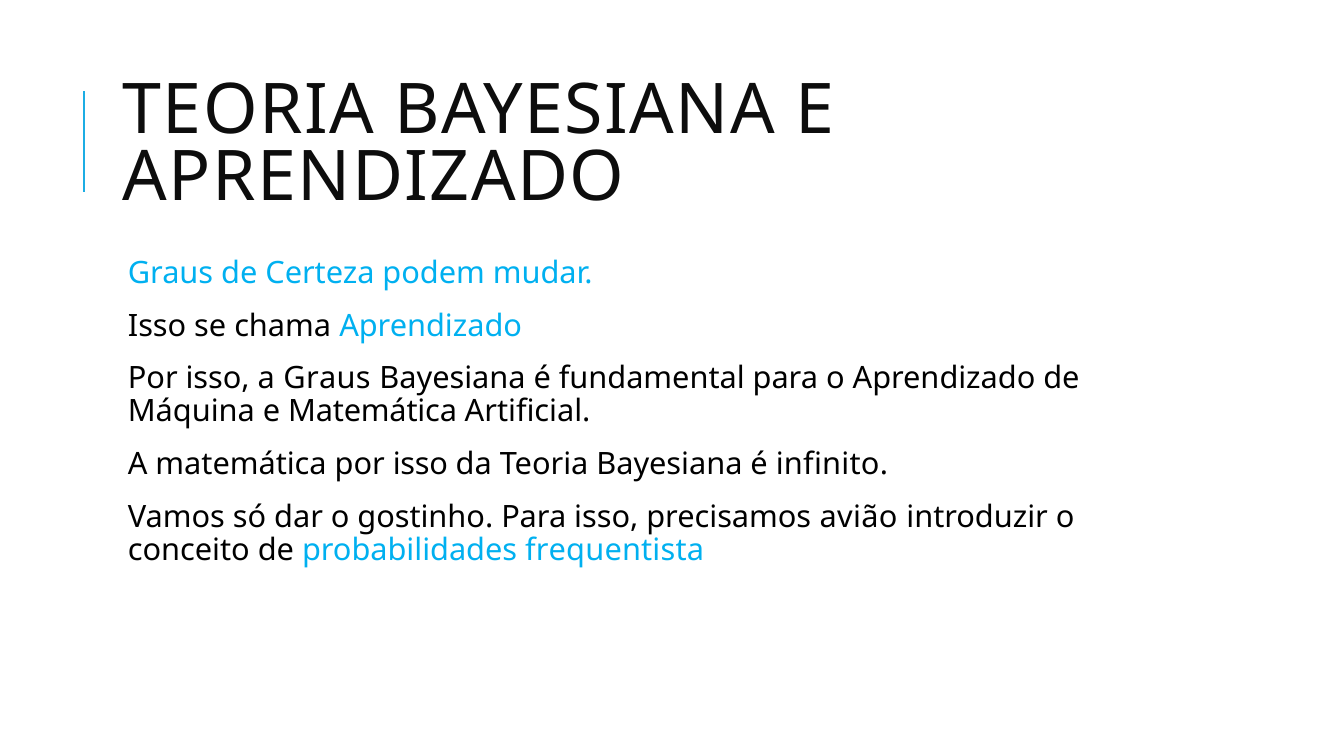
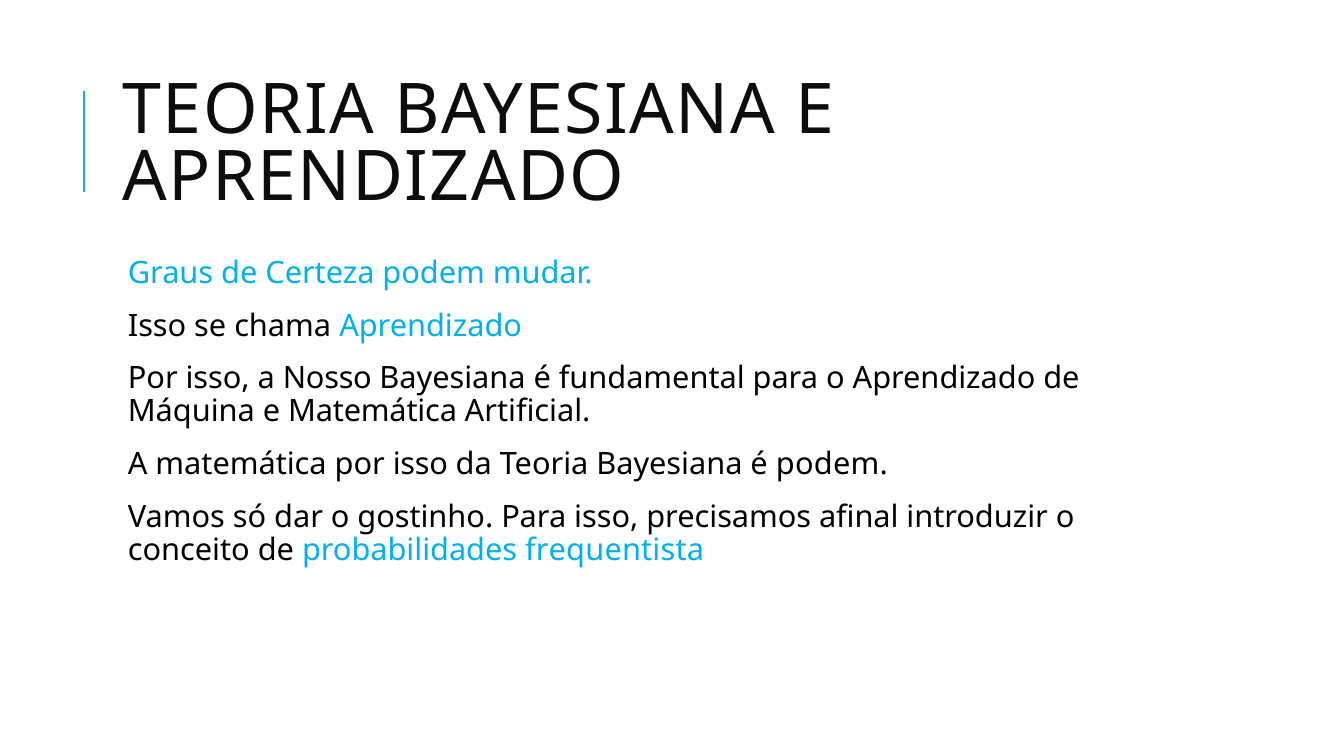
a Graus: Graus -> Nosso
é infinito: infinito -> podem
avião: avião -> afinal
